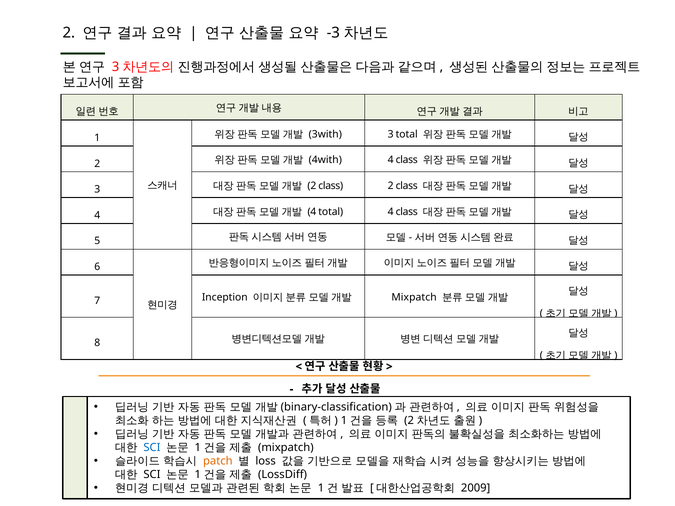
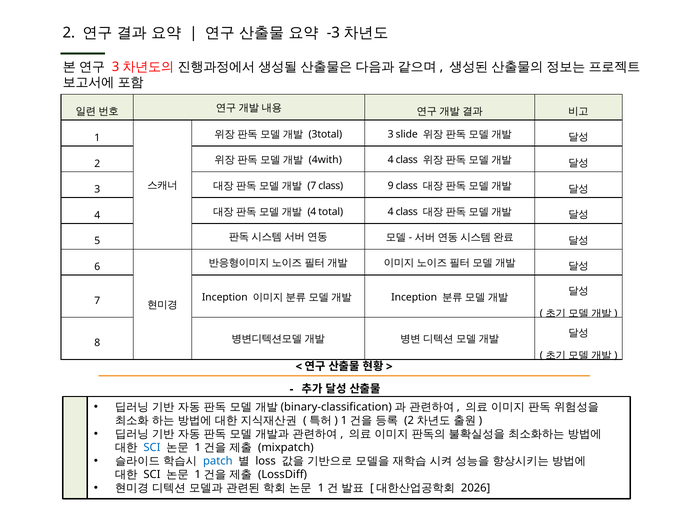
3with: 3with -> 3total
3 total: total -> slide
2 at (312, 186): 2 -> 7
class 2: 2 -> 9
Mixpatch at (414, 298): Mixpatch -> Inception
patch colour: orange -> blue
2009: 2009 -> 2026
